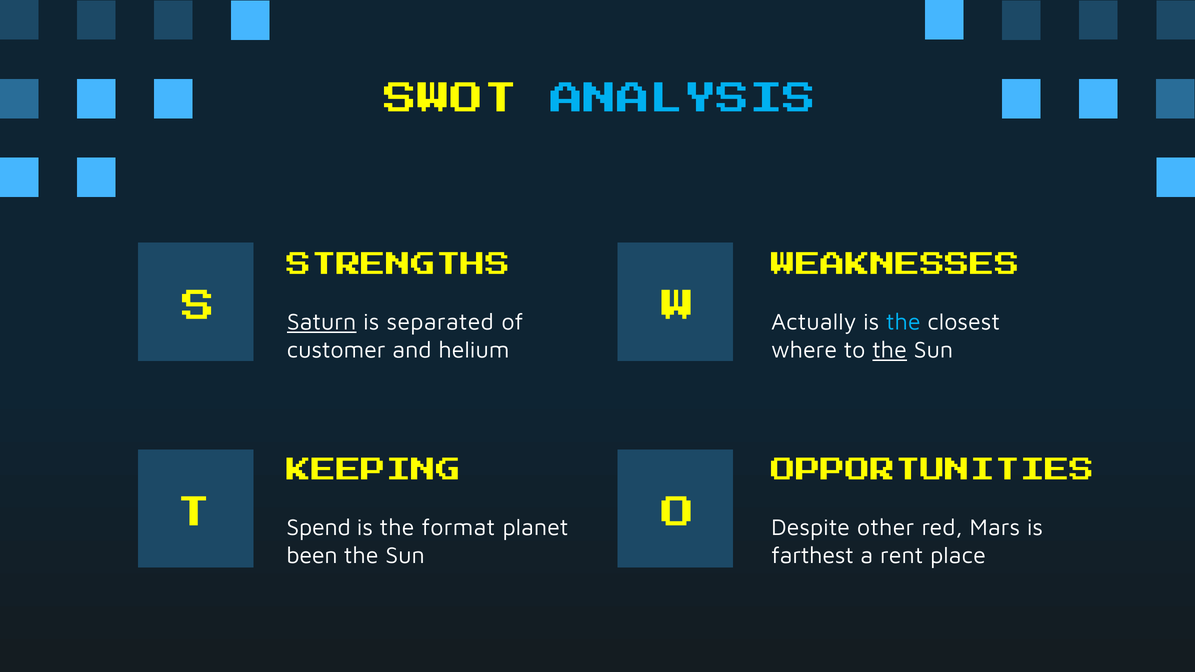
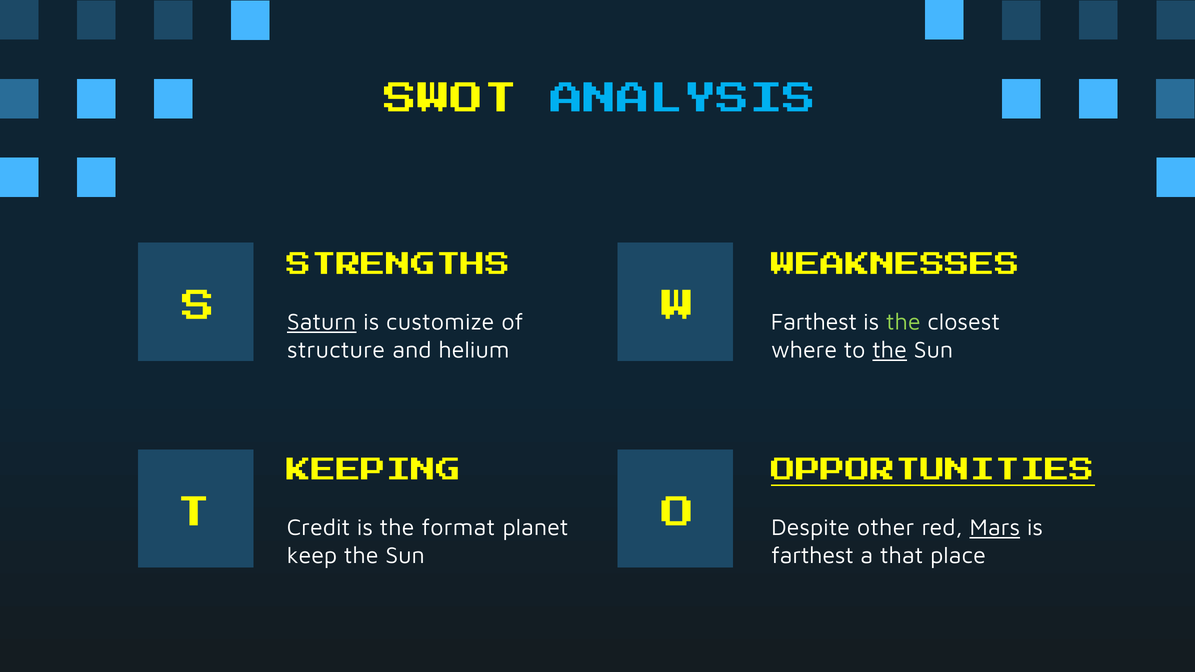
separated: separated -> customize
Actually at (814, 322): Actually -> Farthest
the at (903, 322) colour: light blue -> light green
customer: customer -> structure
OPPORTUNITIES underline: none -> present
Spend: Spend -> Credit
Mars underline: none -> present
been: been -> keep
rent: rent -> that
